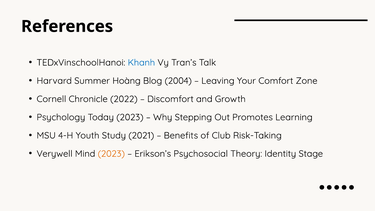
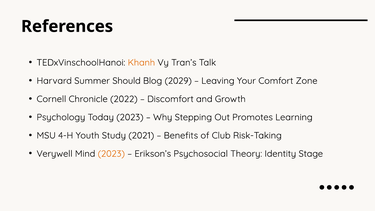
Khanh colour: blue -> orange
Hoàng: Hoàng -> Should
2004: 2004 -> 2029
